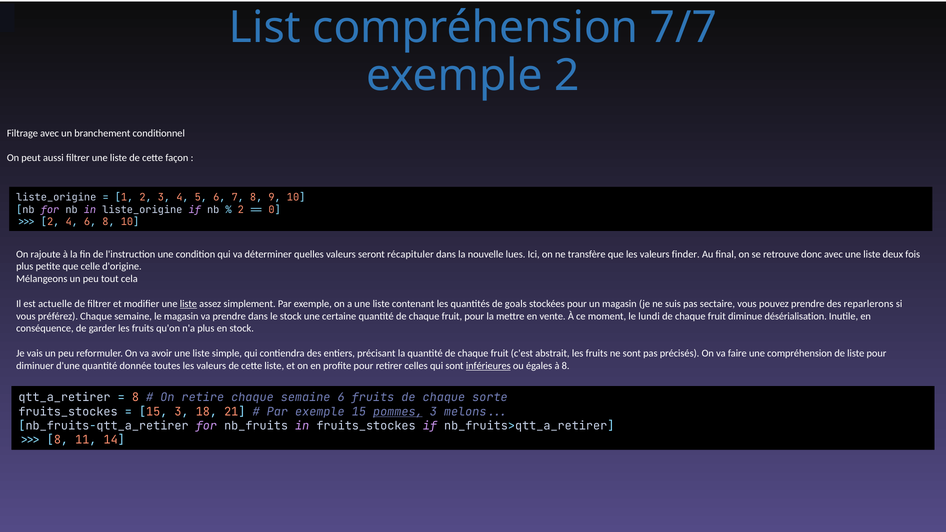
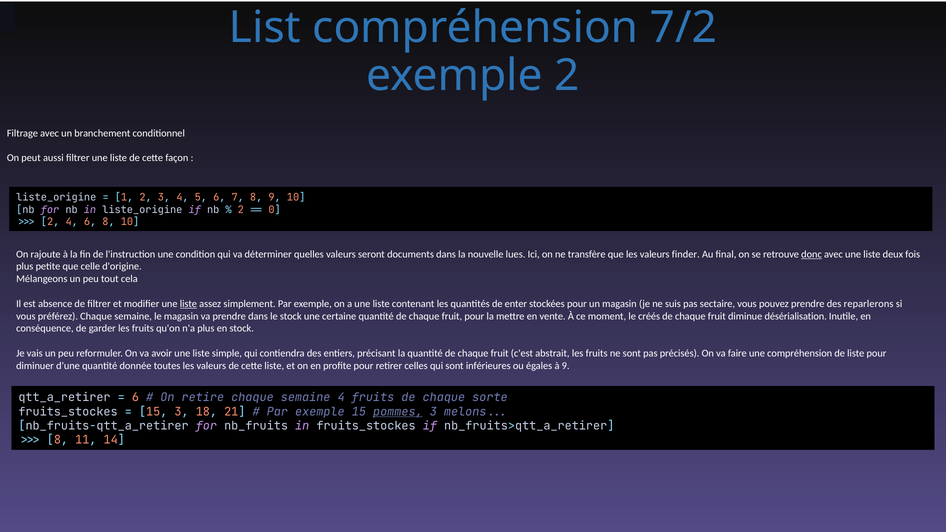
7/7: 7/7 -> 7/2
récapituler: récapituler -> documents
donc underline: none -> present
actuelle: actuelle -> absence
goals: goals -> enter
lundi: lundi -> créés
inférieures underline: present -> none
à 8: 8 -> 9
8 at (135, 398): 8 -> 6
semaine 6: 6 -> 4
